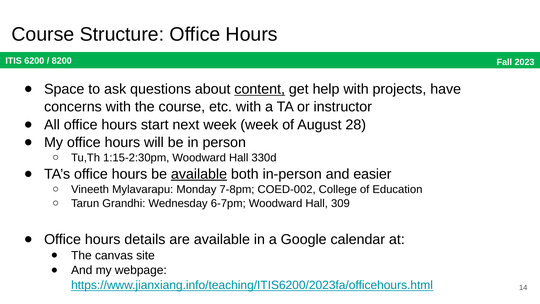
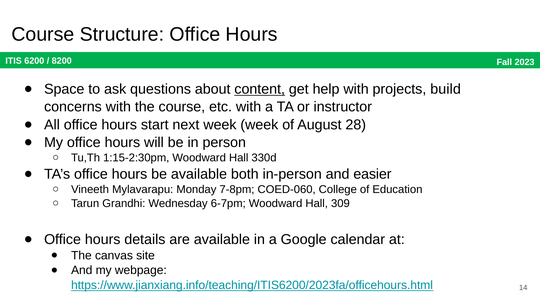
have: have -> build
available at (199, 174) underline: present -> none
COED-002: COED-002 -> COED-060
